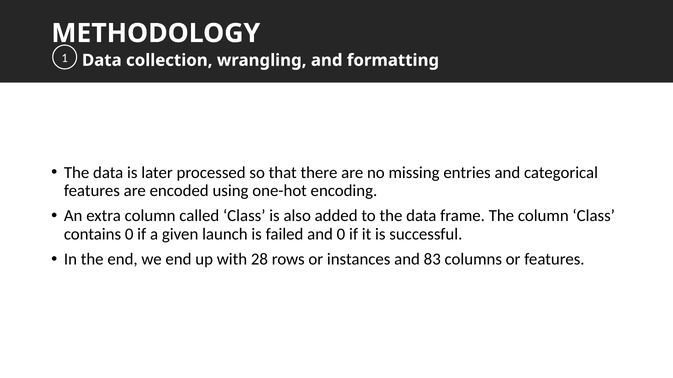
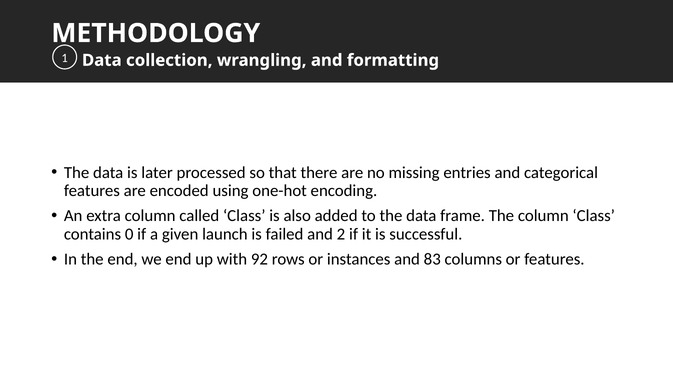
and 0: 0 -> 2
28: 28 -> 92
